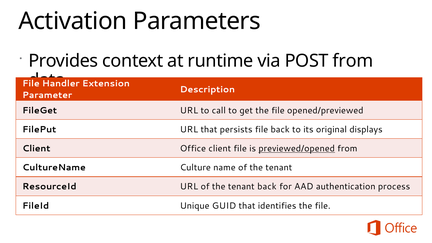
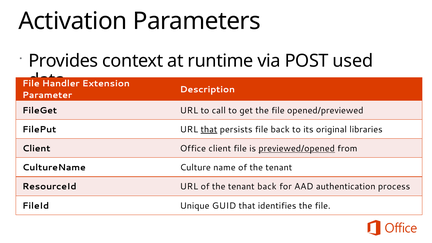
POST from: from -> used
that at (209, 130) underline: none -> present
displays: displays -> libraries
